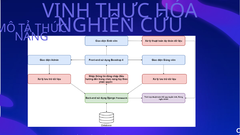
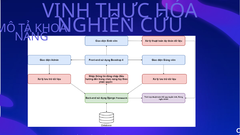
THỨC: THỨC -> KHOA
